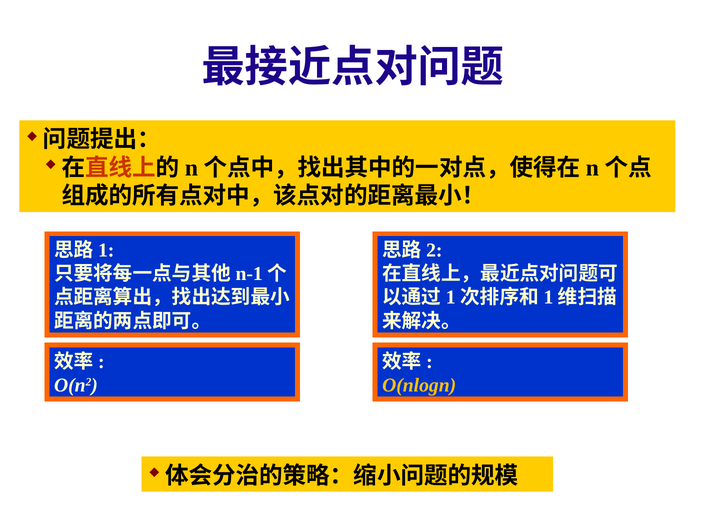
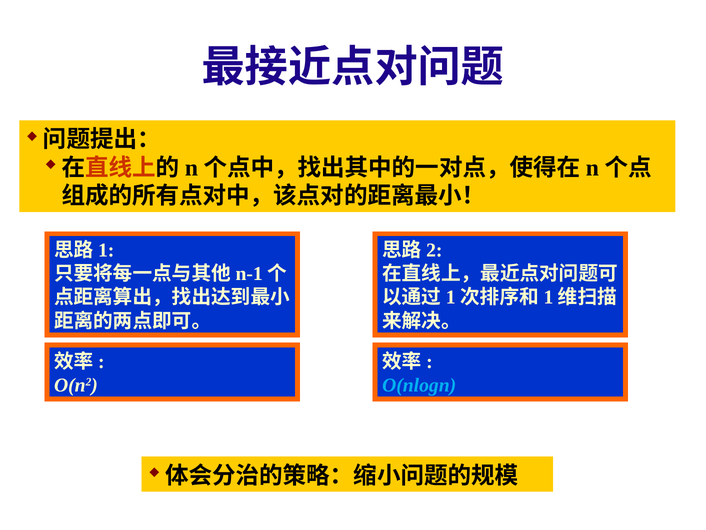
O(nlogn colour: yellow -> light blue
